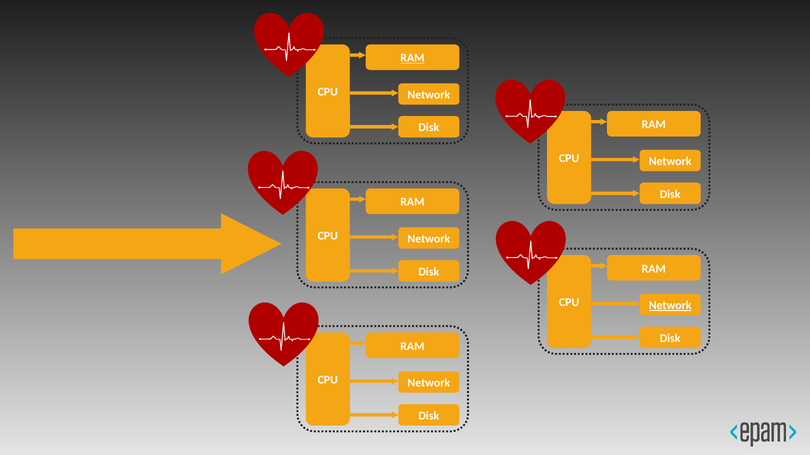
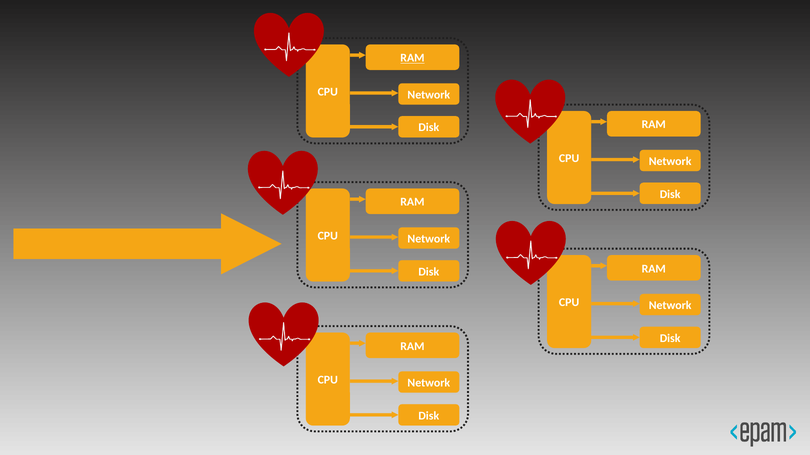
Network at (670, 306) underline: present -> none
